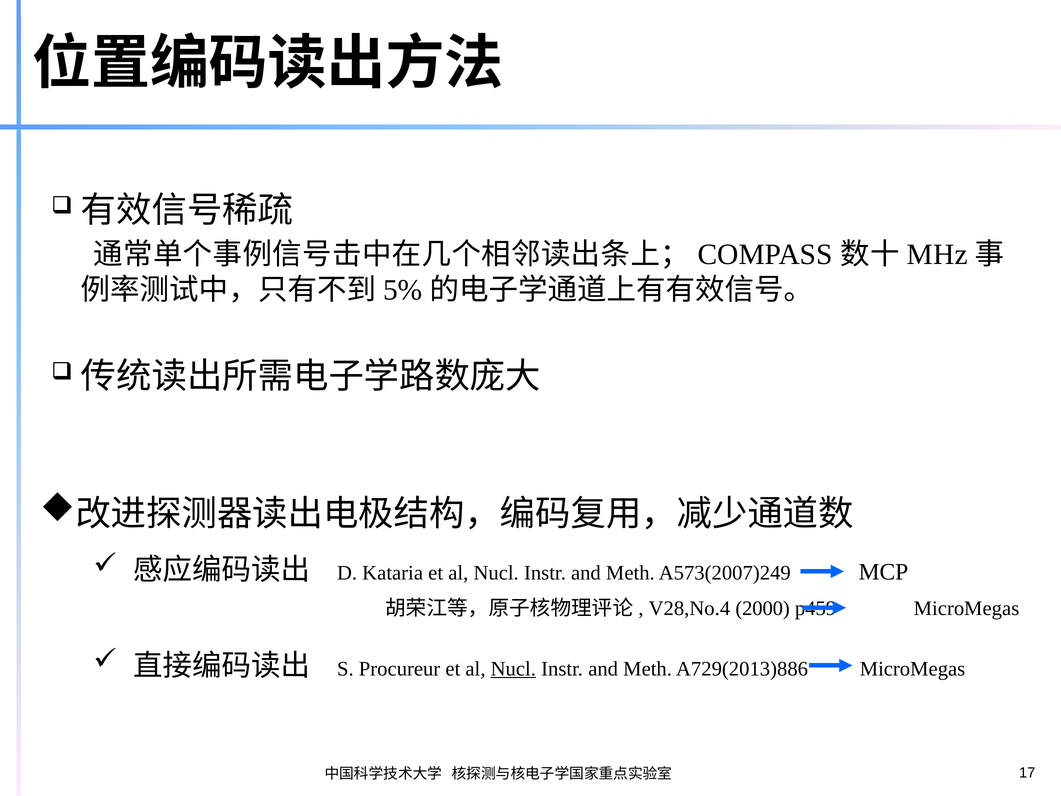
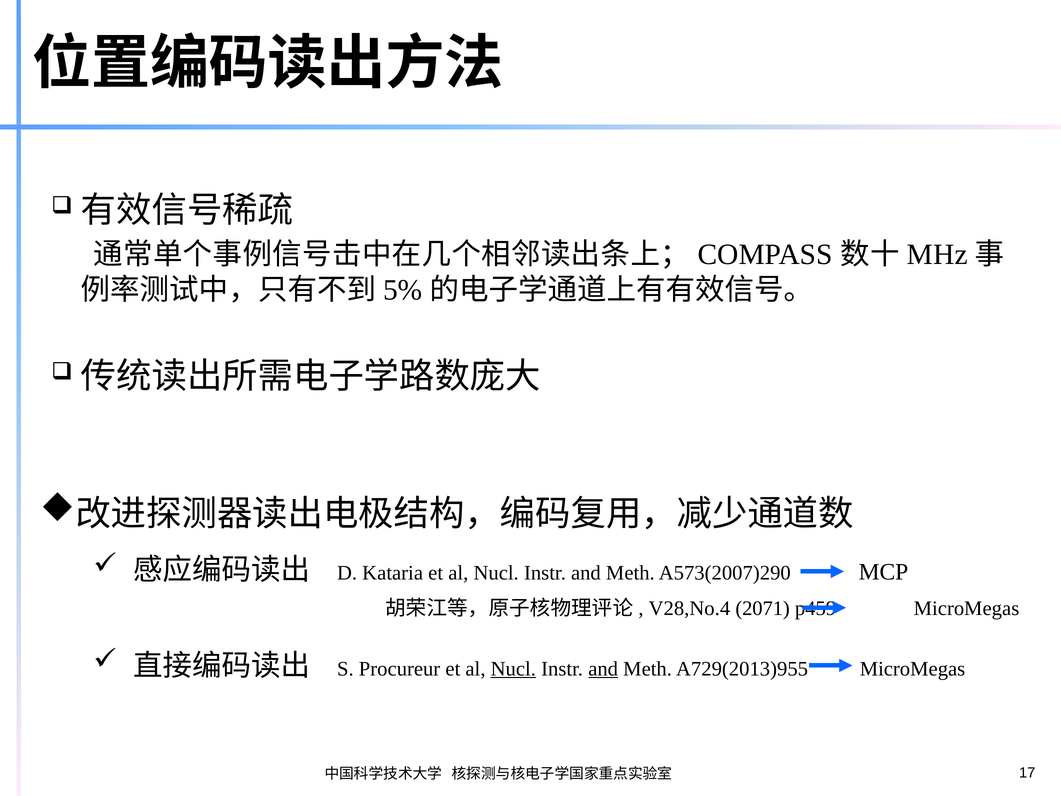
A573(2007)249: A573(2007)249 -> A573(2007)290
2000: 2000 -> 2071
and at (603, 669) underline: none -> present
A729(2013)886: A729(2013)886 -> A729(2013)955
